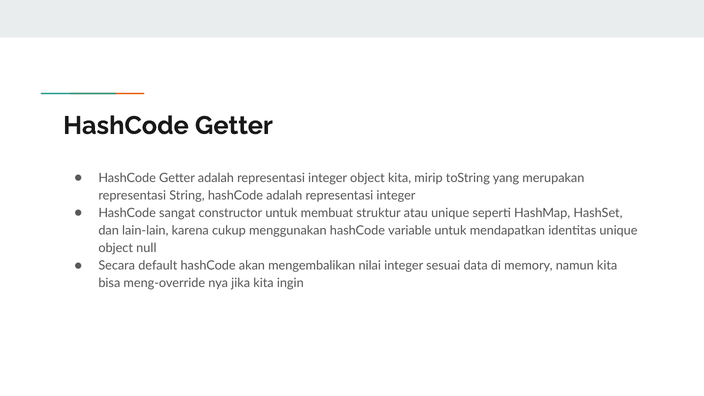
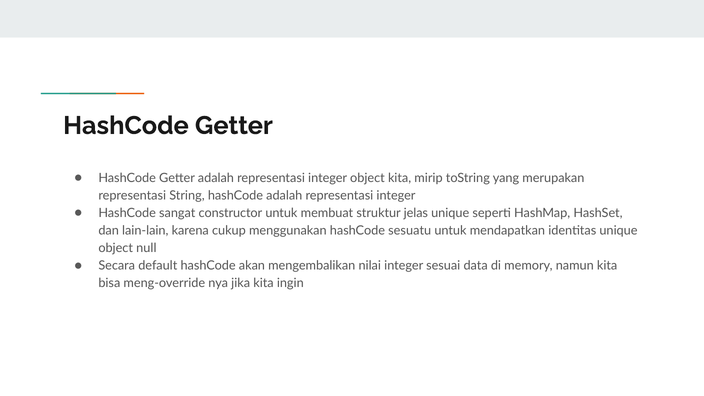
atau: atau -> jelas
variable: variable -> sesuatu
